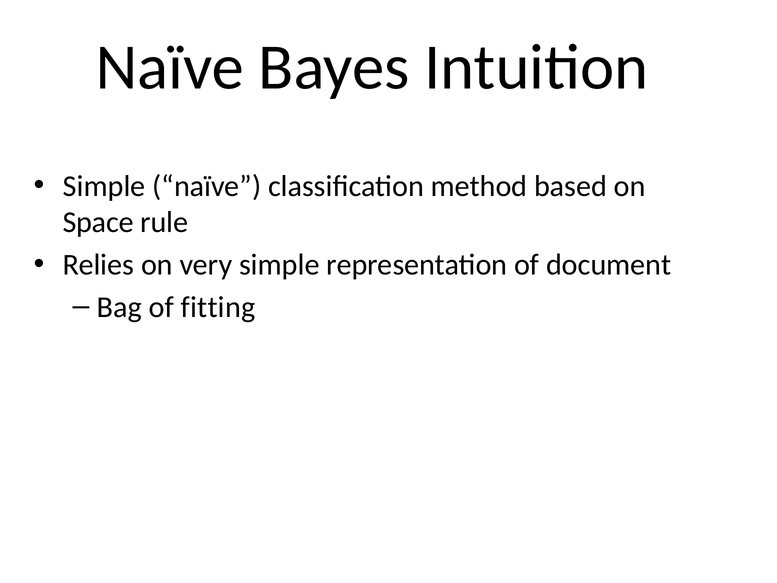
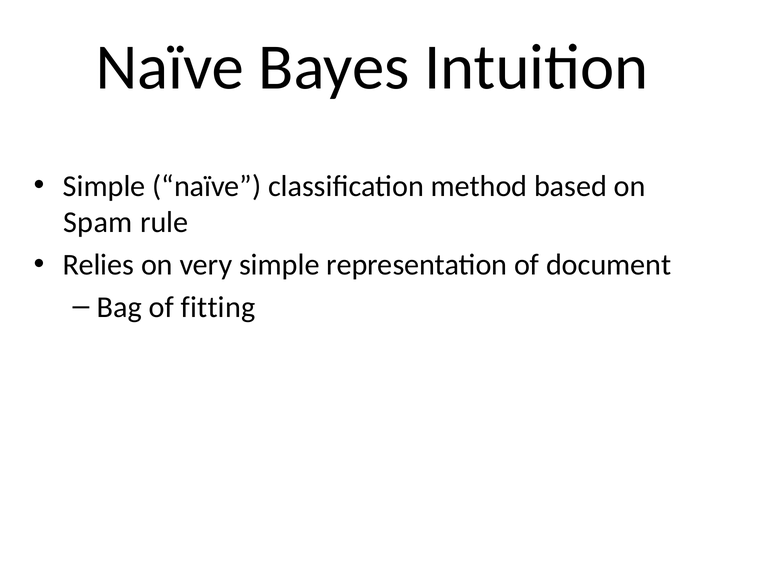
Space: Space -> Spam
